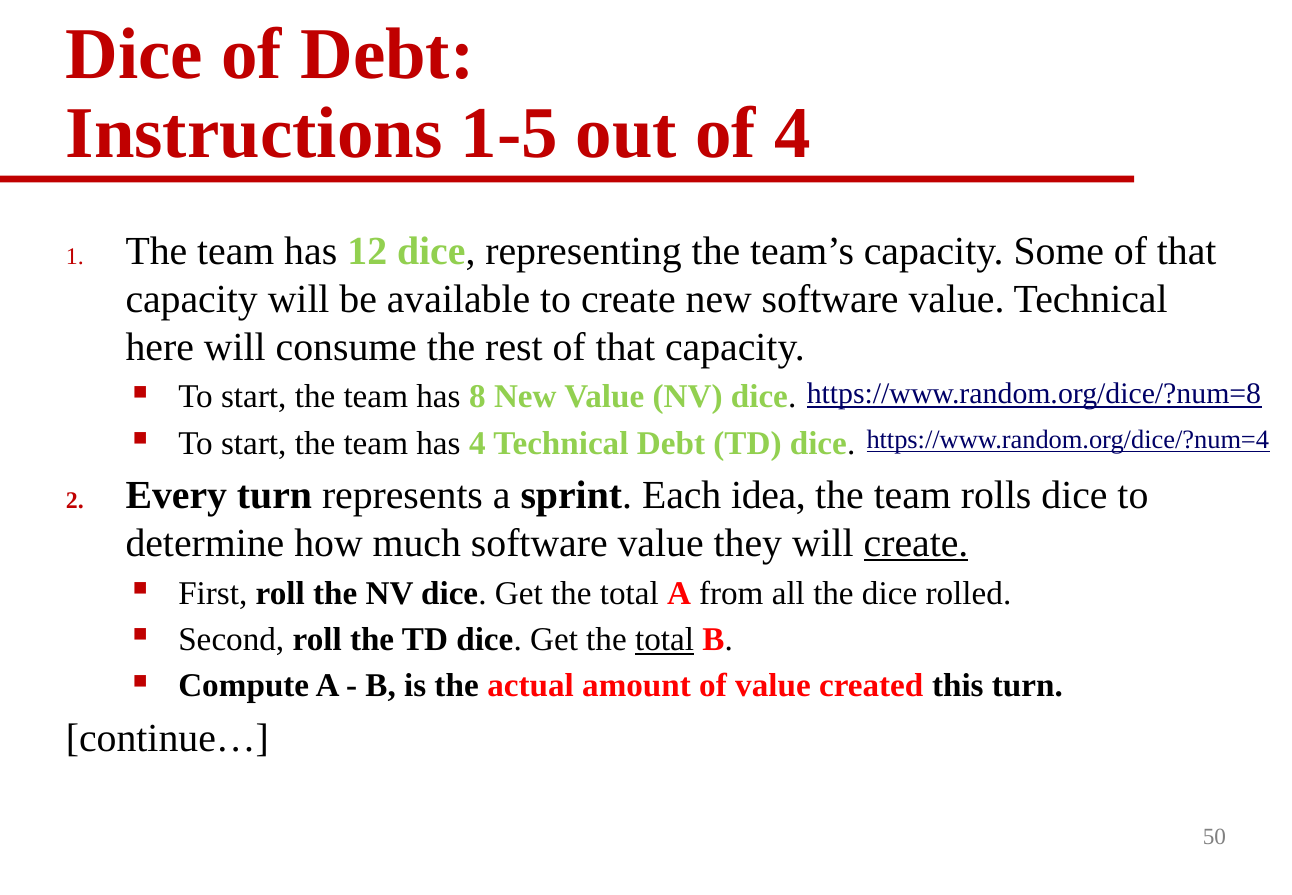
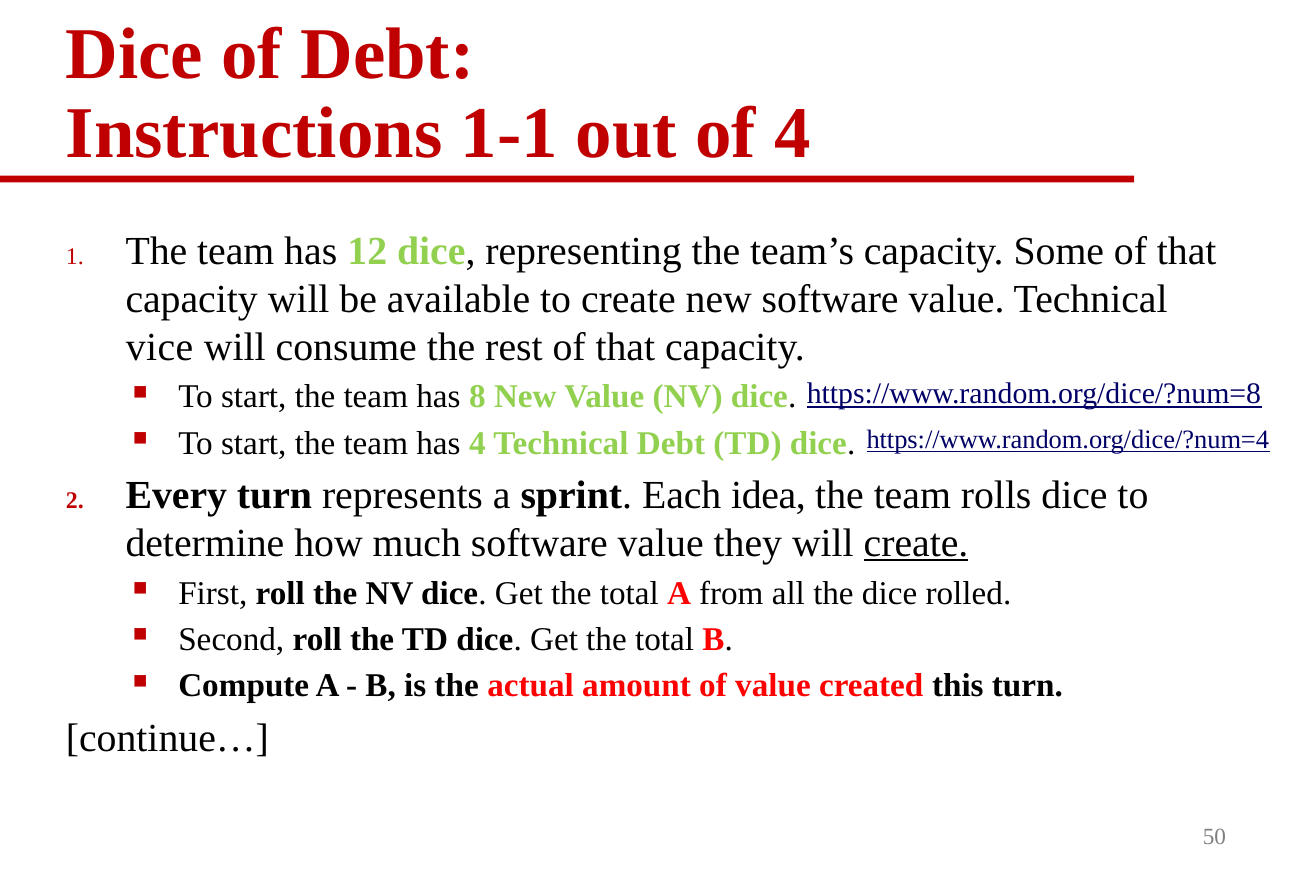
1-5: 1-5 -> 1-1
here: here -> vice
total at (665, 639) underline: present -> none
